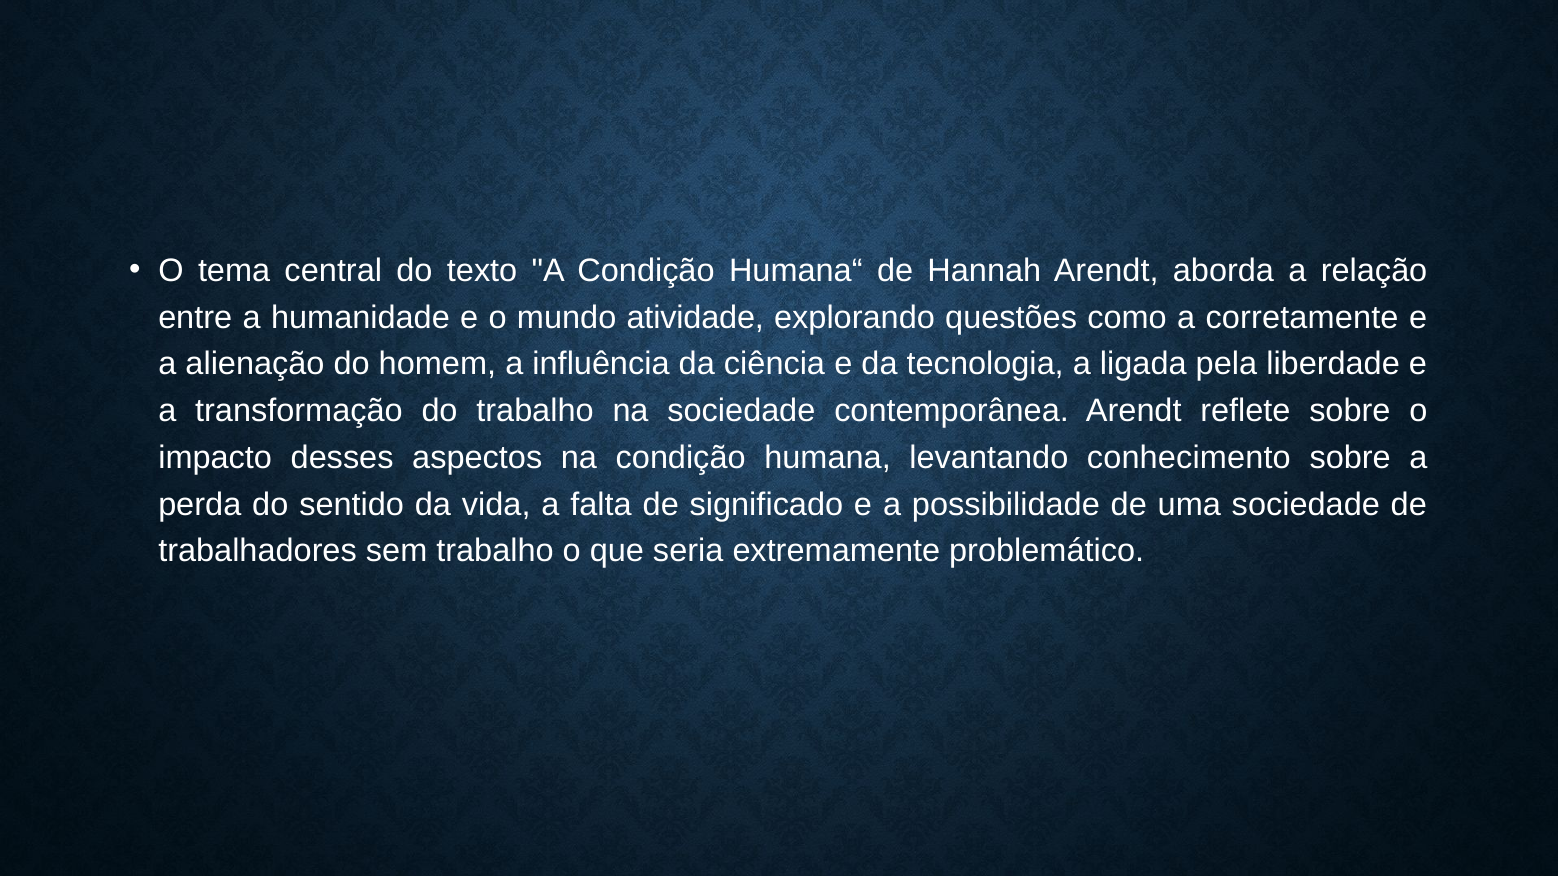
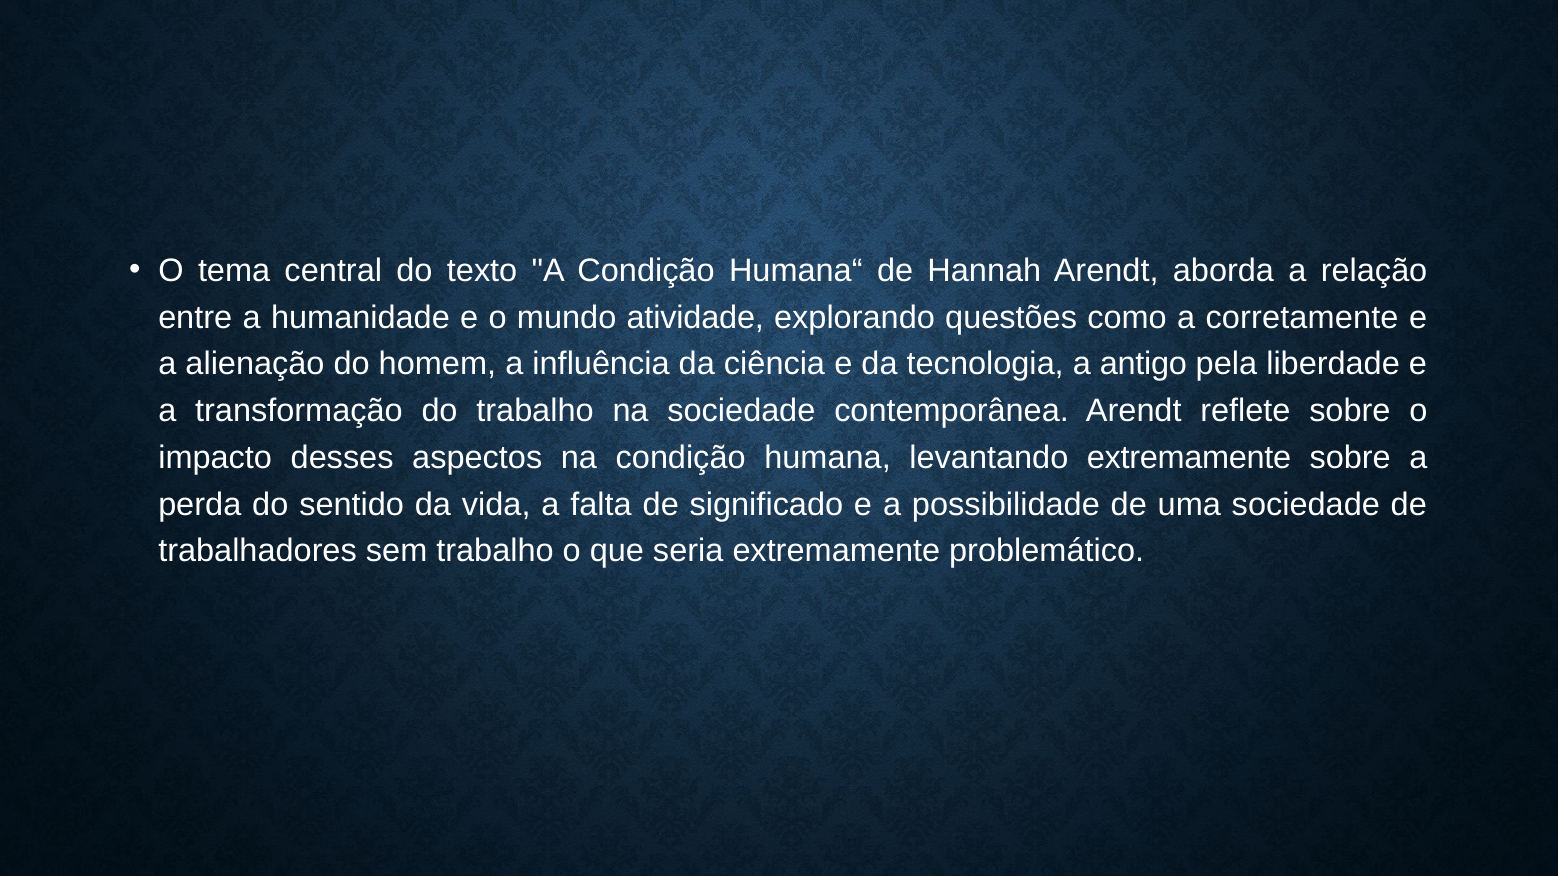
ligada: ligada -> antigo
levantando conhecimento: conhecimento -> extremamente
